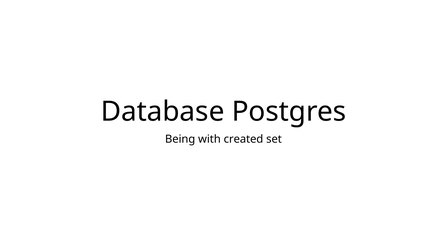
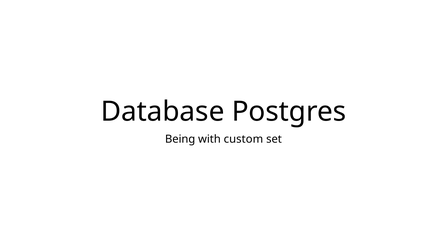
created: created -> custom
